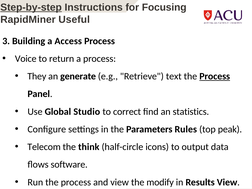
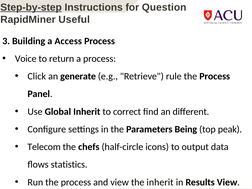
Focusing: Focusing -> Question
They: They -> Click
text: text -> rule
Process at (215, 76) underline: present -> none
Global Studio: Studio -> Inherit
statistics: statistics -> different
Rules: Rules -> Being
think: think -> chefs
software: software -> statistics
the modify: modify -> inherit
